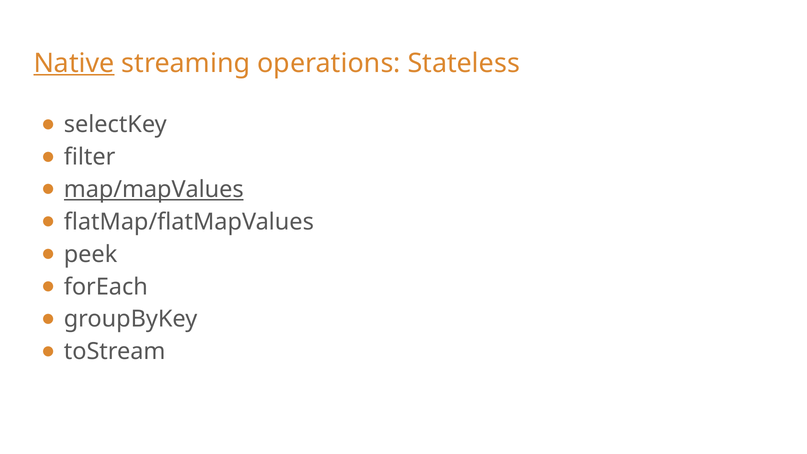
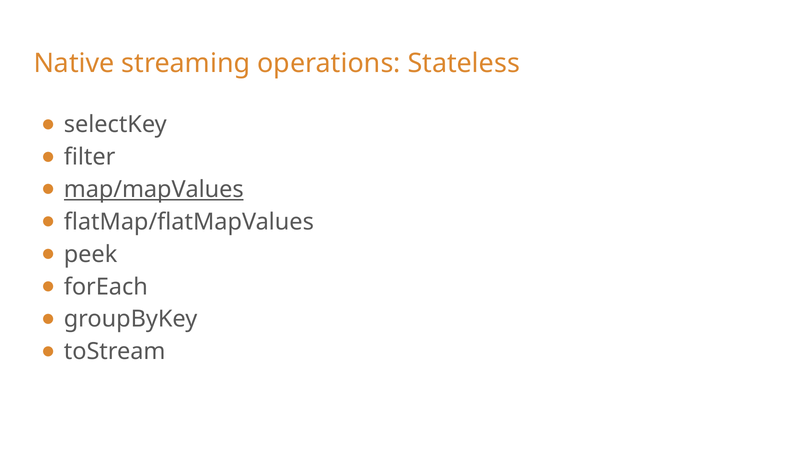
Native underline: present -> none
